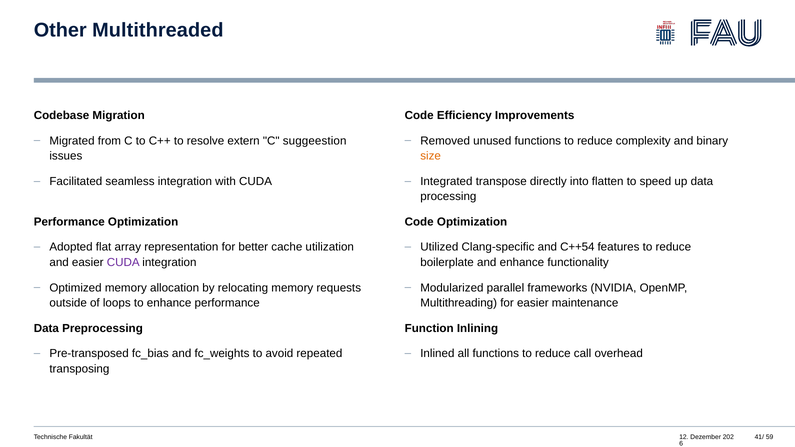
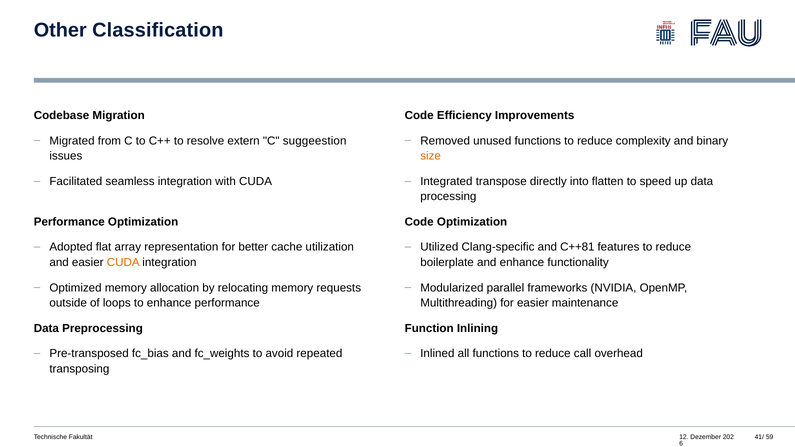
Multithreaded: Multithreaded -> Classification
C++54: C++54 -> C++81
CUDA at (123, 263) colour: purple -> orange
